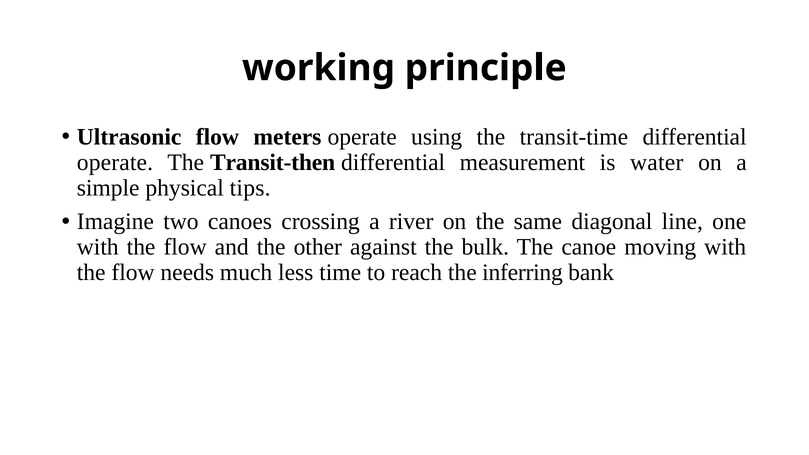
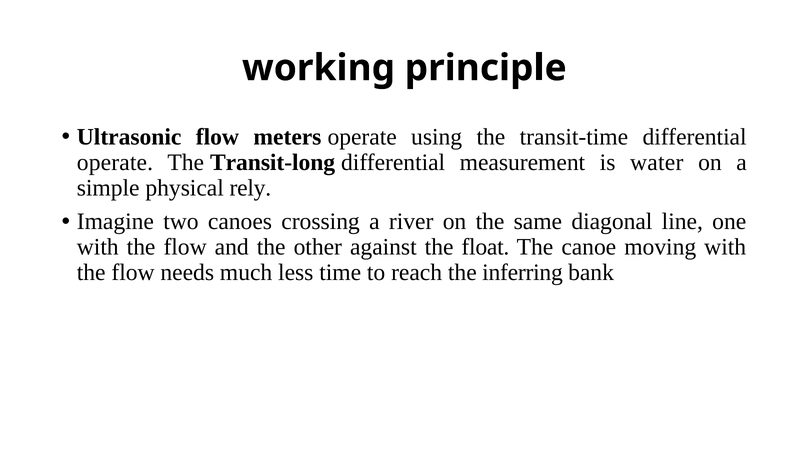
Transit-then: Transit-then -> Transit-long
tips: tips -> rely
bulk: bulk -> float
